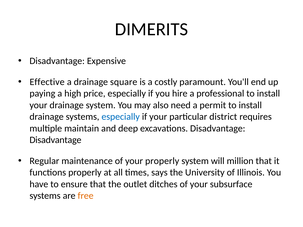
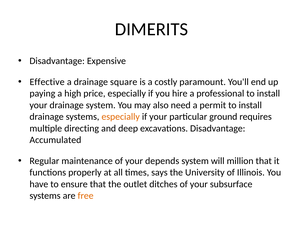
especially at (121, 117) colour: blue -> orange
district: district -> ground
maintain: maintain -> directing
Disadvantage at (55, 140): Disadvantage -> Accumulated
your properly: properly -> depends
